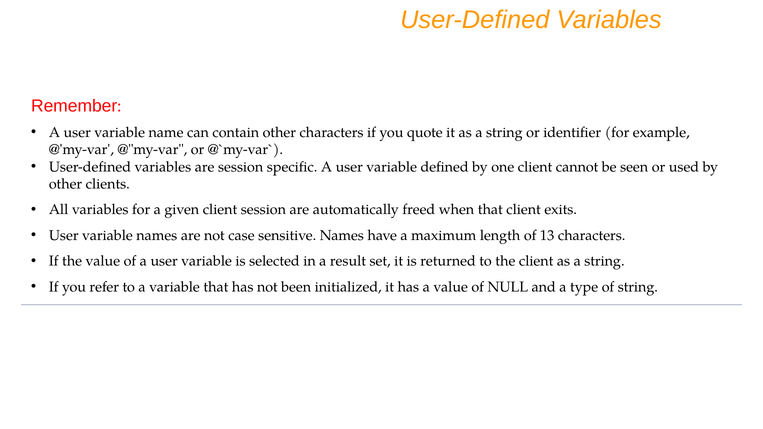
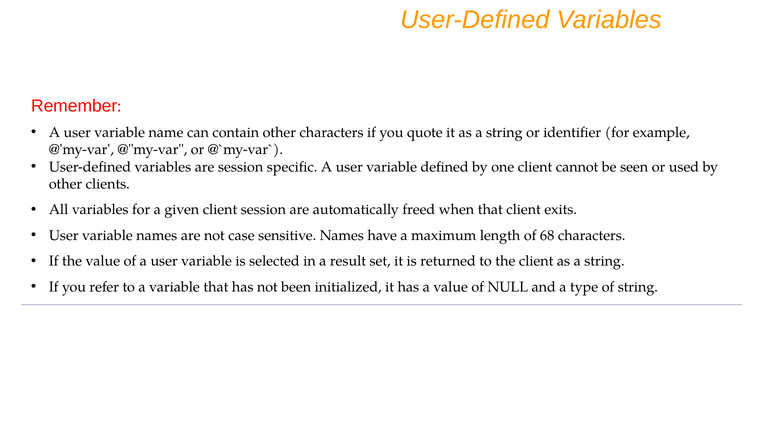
13: 13 -> 68
